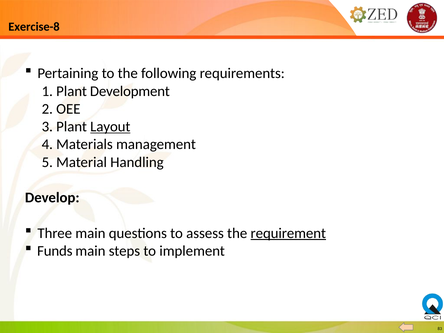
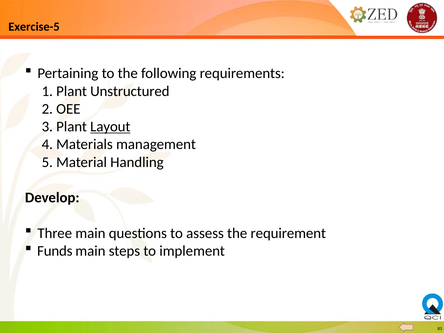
Exercise-8: Exercise-8 -> Exercise-5
Development: Development -> Unstructured
requirement underline: present -> none
